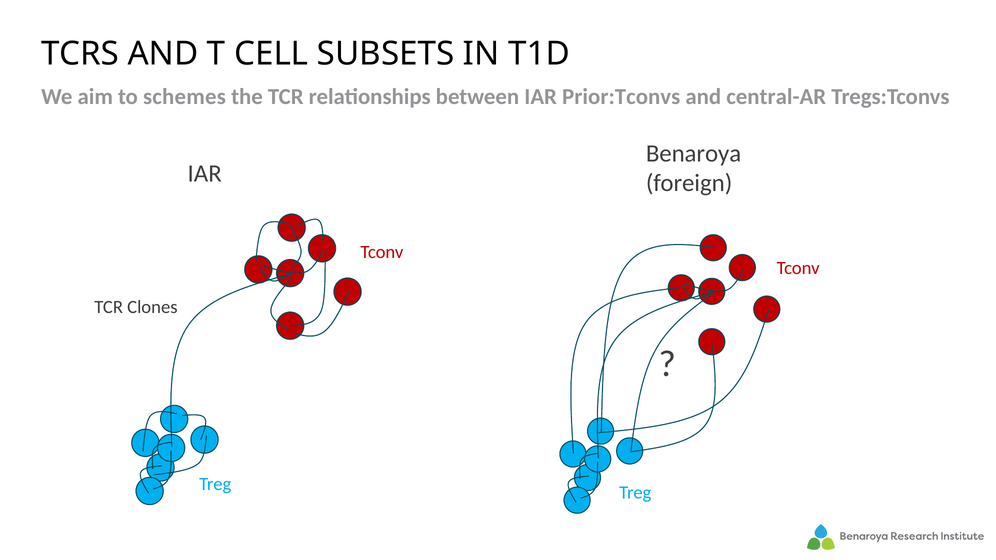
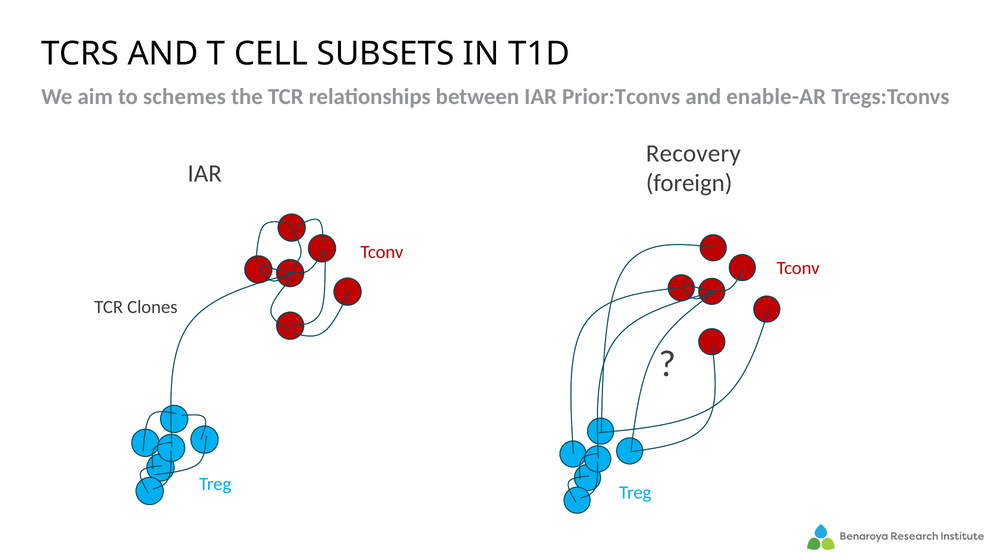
central-AR: central-AR -> enable-AR
Benaroya: Benaroya -> Recovery
